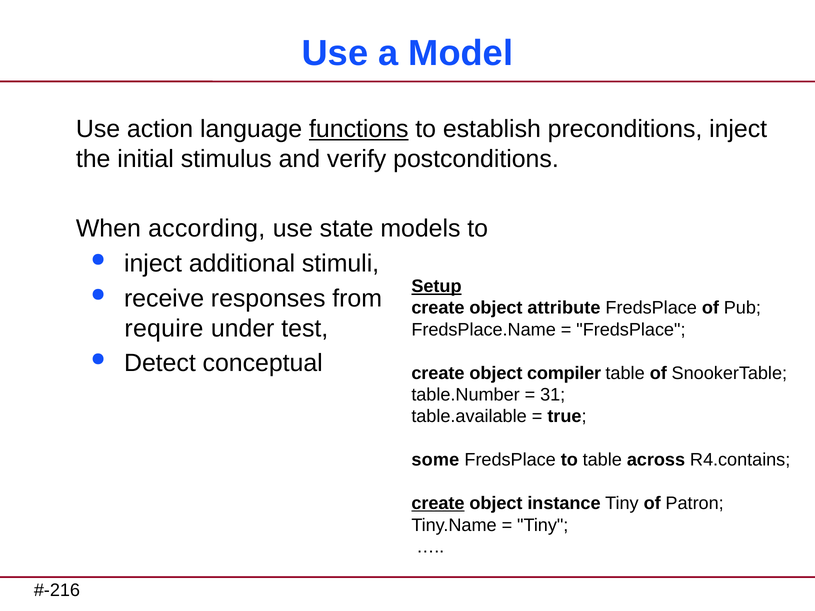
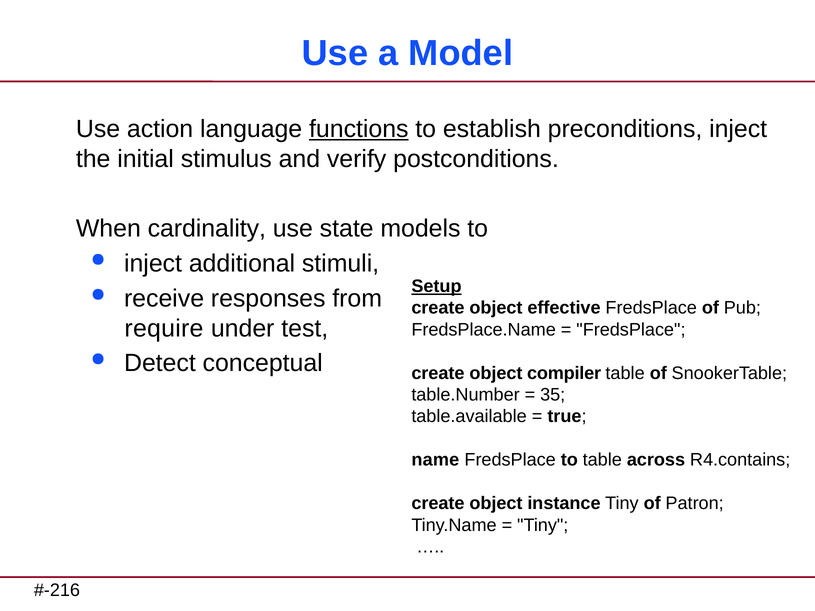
according: according -> cardinality
attribute: attribute -> effective
31: 31 -> 35
some: some -> name
create at (438, 504) underline: present -> none
